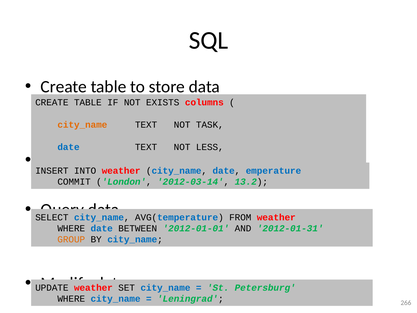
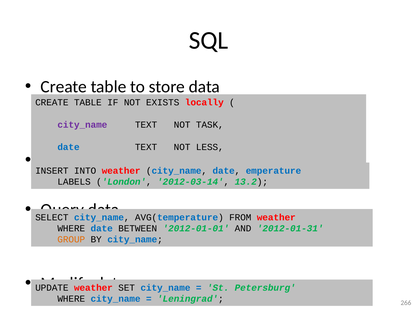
columns: columns -> locally
city_name at (82, 125) colour: orange -> purple
COMMIT: COMMIT -> LABELS
